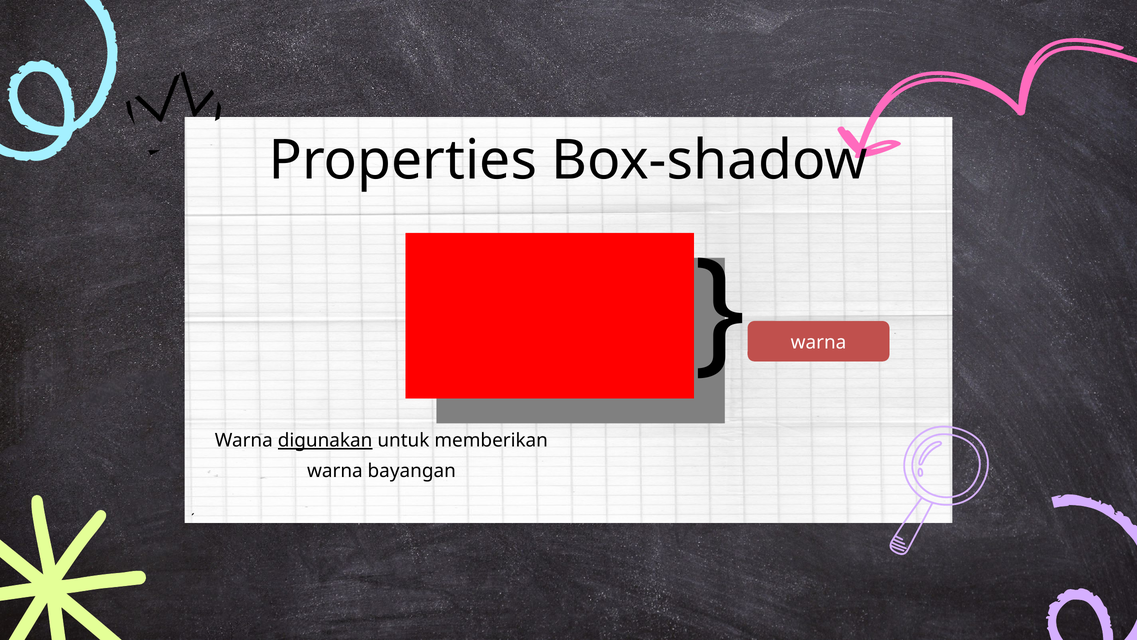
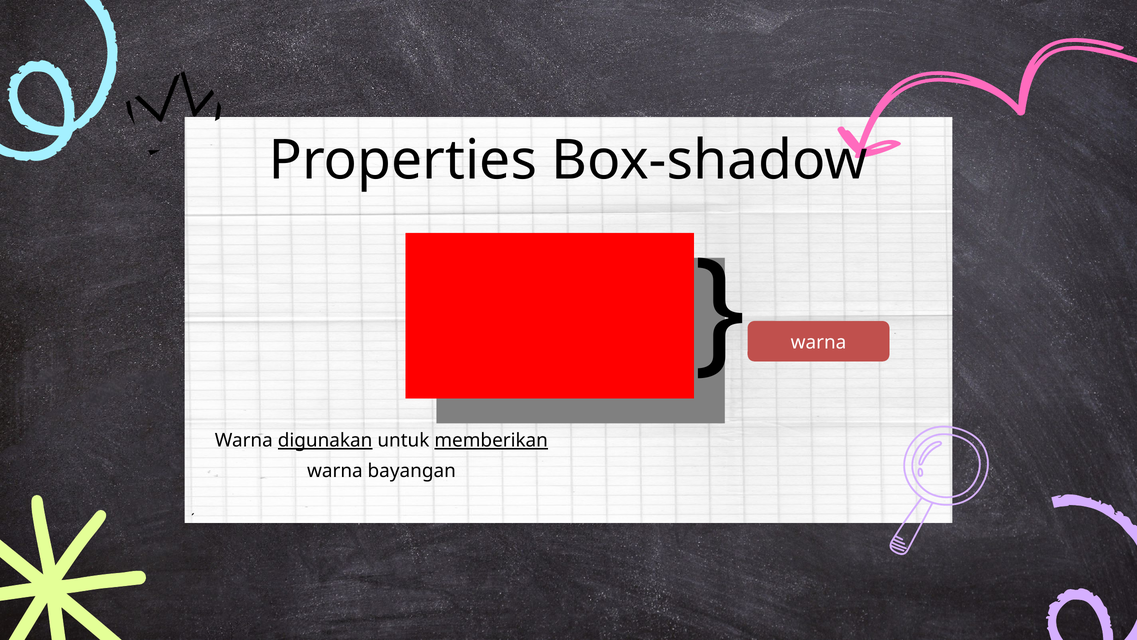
memberikan underline: none -> present
